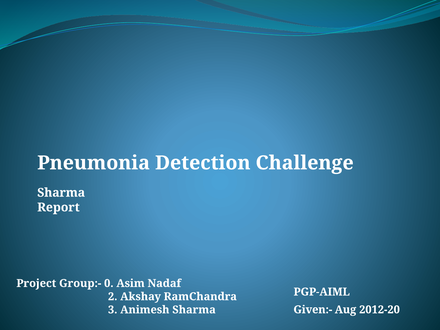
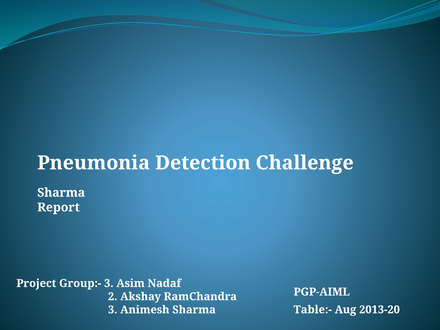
Group:- 0: 0 -> 3
Given:-: Given:- -> Table:-
2012-20: 2012-20 -> 2013-20
